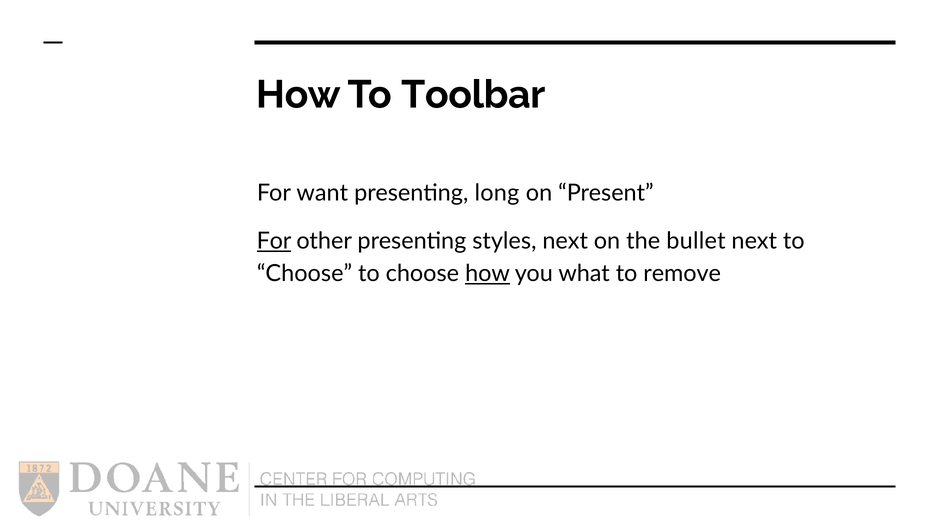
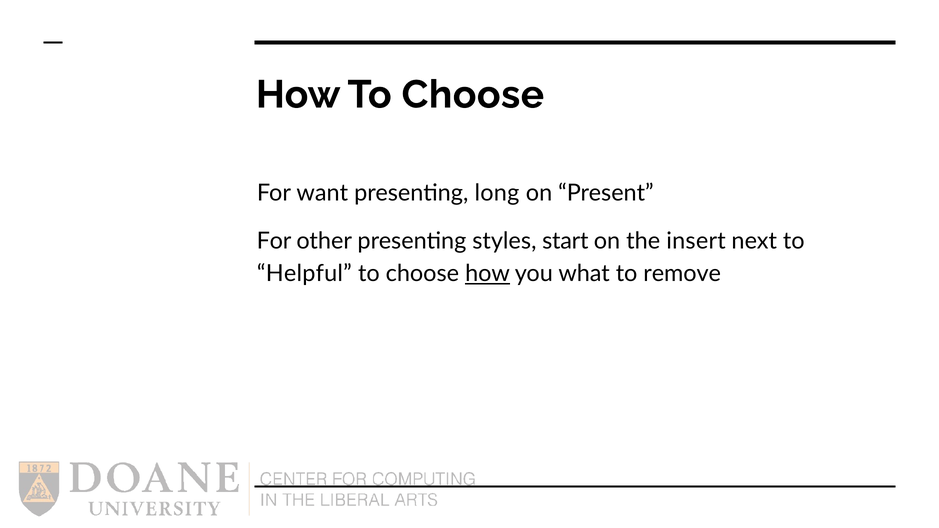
How To Toolbar: Toolbar -> Choose
For at (274, 241) underline: present -> none
styles next: next -> start
bullet: bullet -> insert
Choose at (305, 274): Choose -> Helpful
